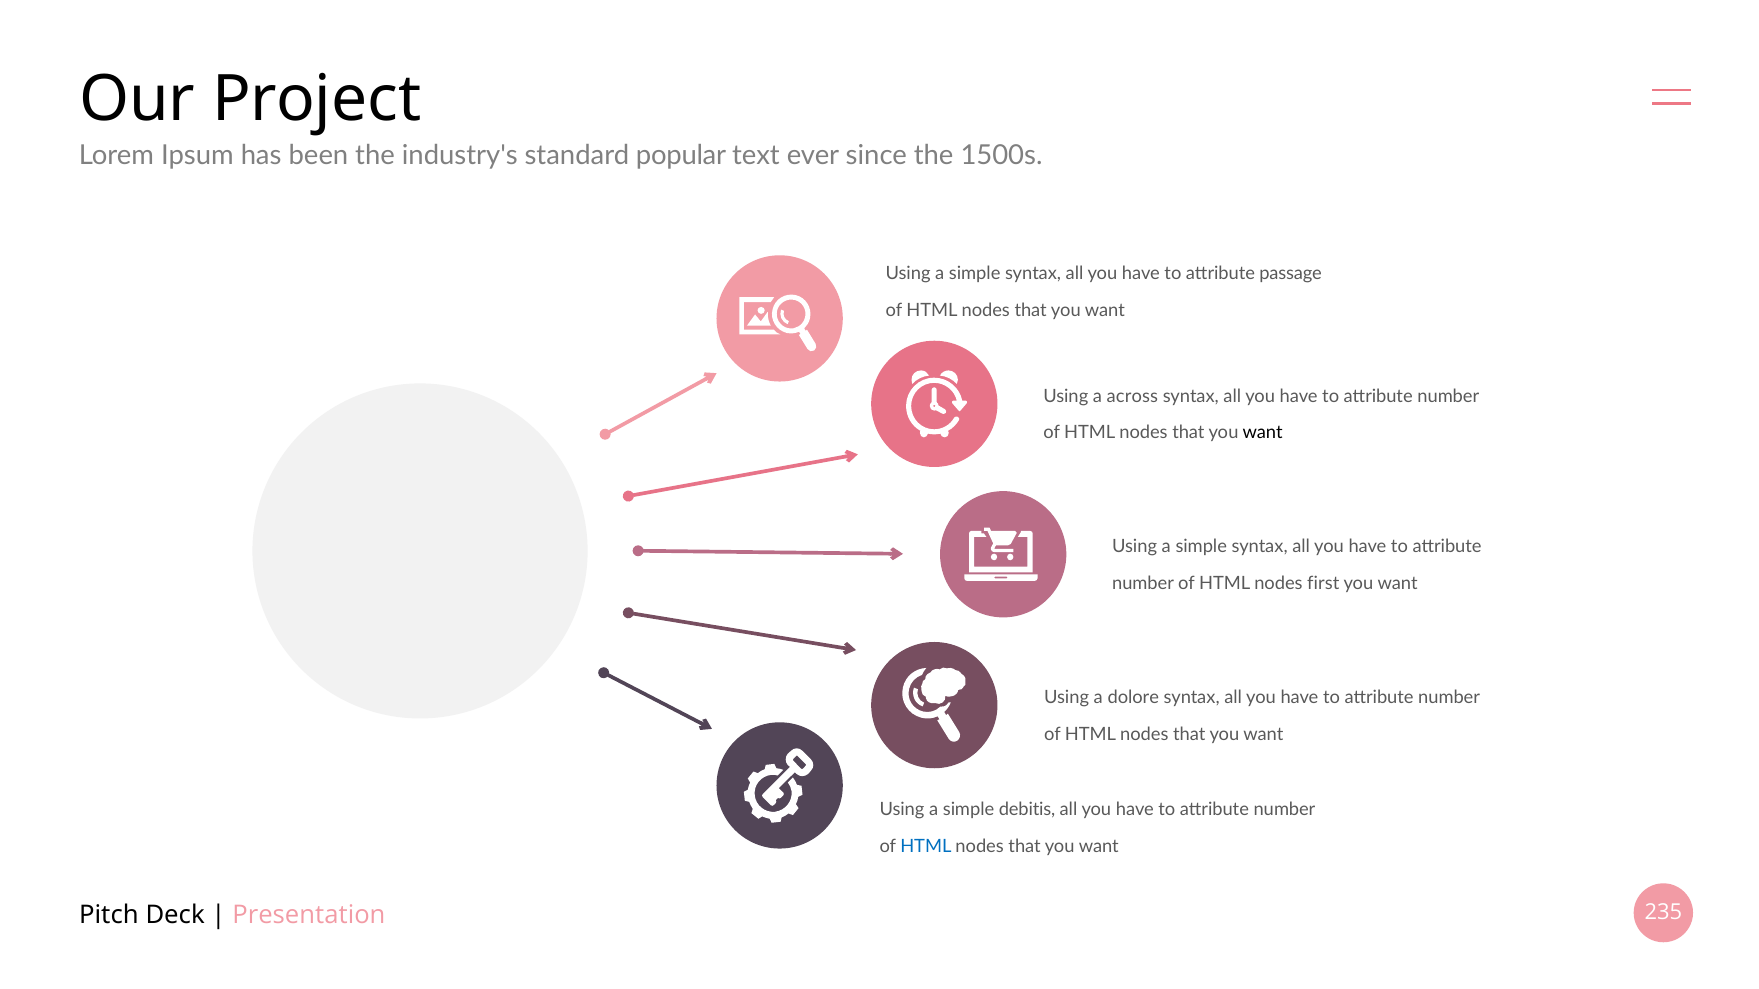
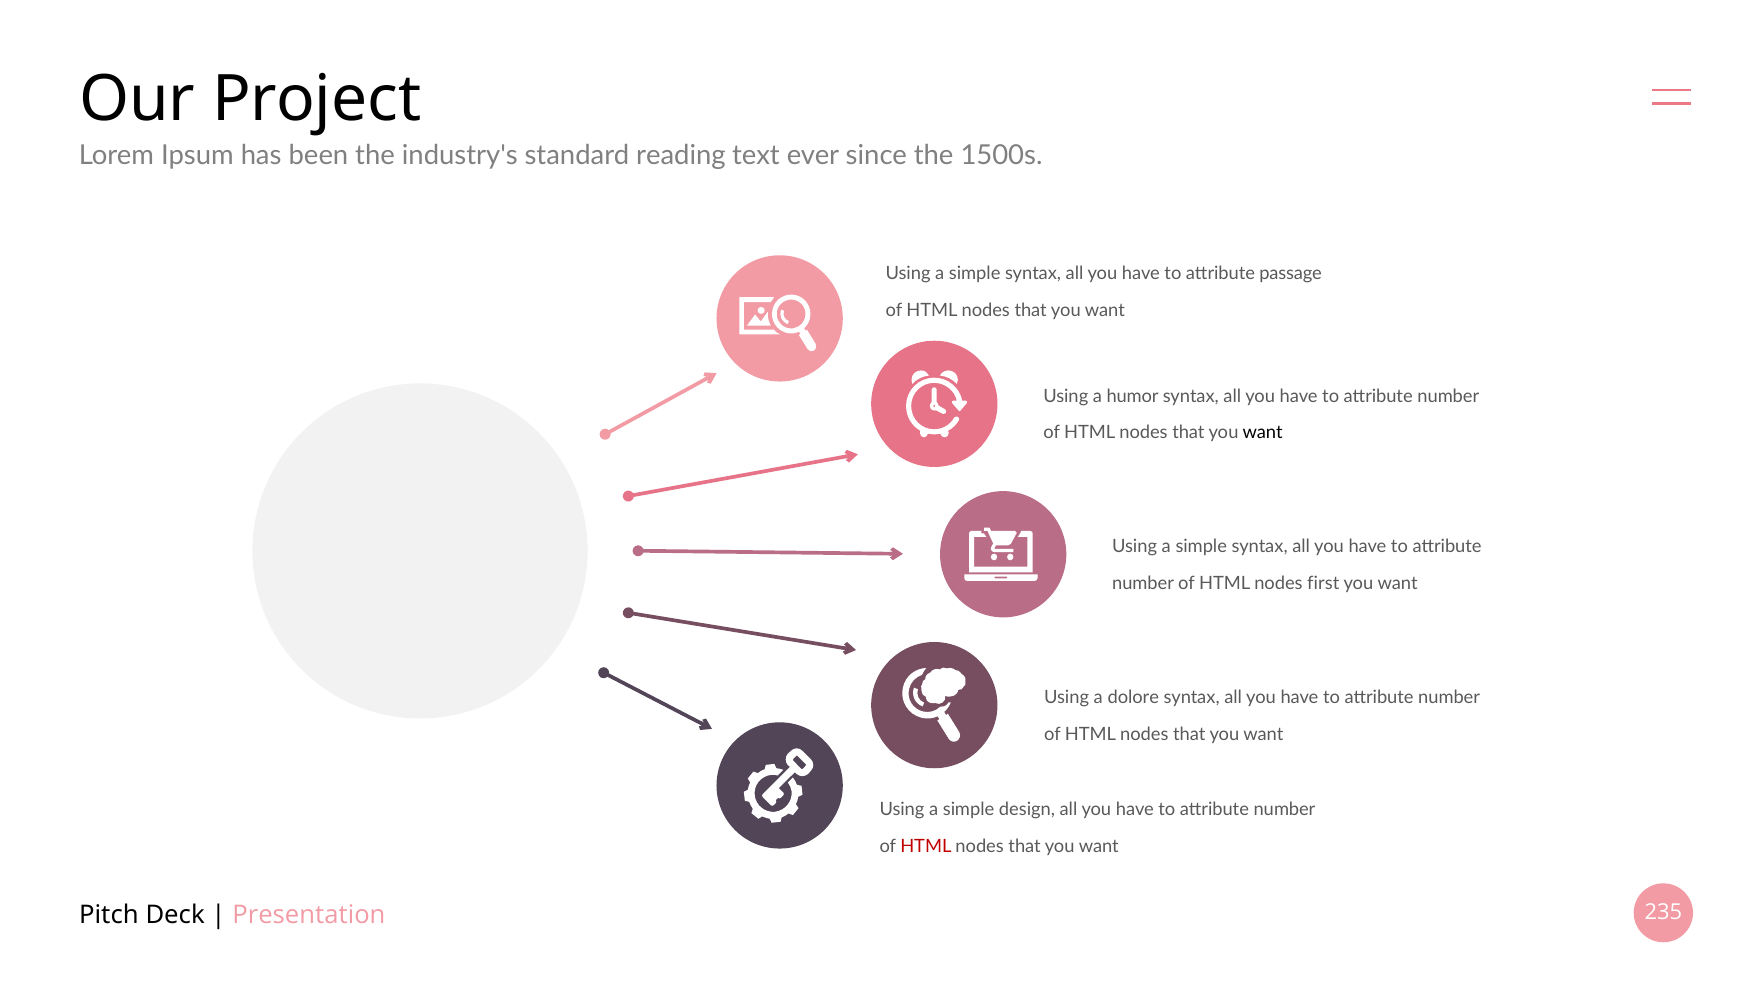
popular: popular -> reading
across: across -> humor
debitis: debitis -> design
HTML at (926, 846) colour: blue -> red
